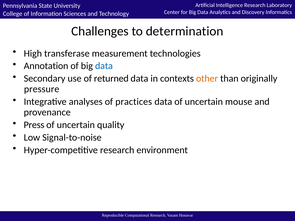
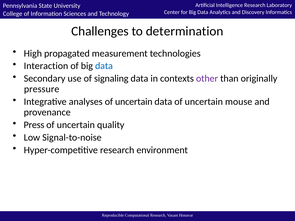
transferase: transferase -> propagated
Annotation: Annotation -> Interaction
returned: returned -> signaling
other colour: orange -> purple
analyses of practices: practices -> uncertain
